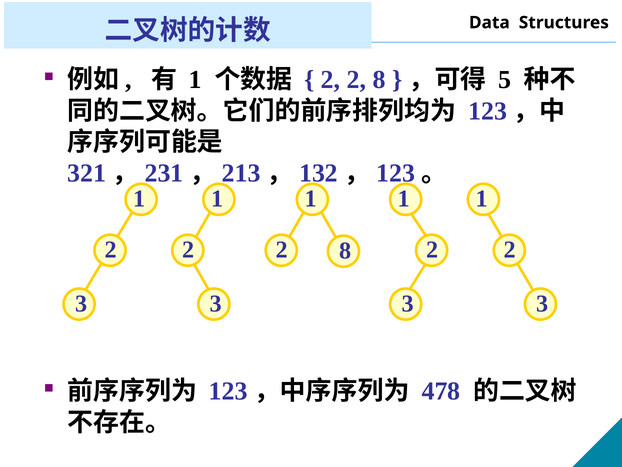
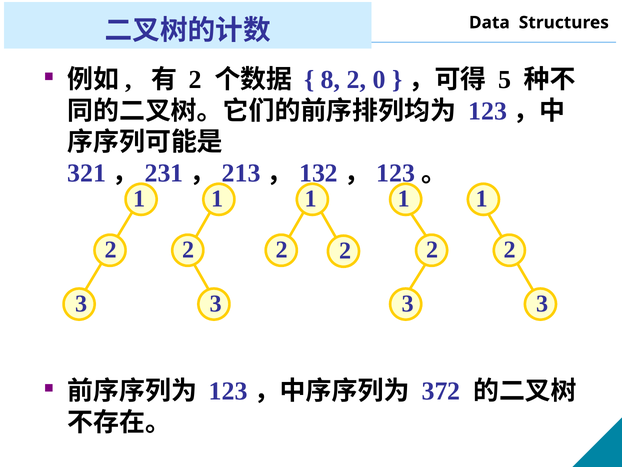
1 at (195, 80): 1 -> 2
2 at (331, 80): 2 -> 8
8 at (379, 80): 8 -> 0
8 at (345, 251): 8 -> 2
478: 478 -> 372
